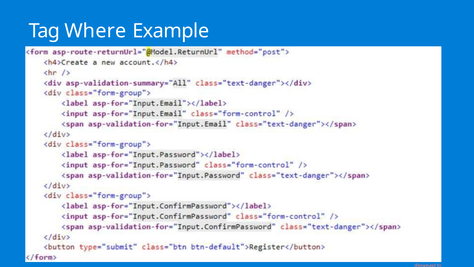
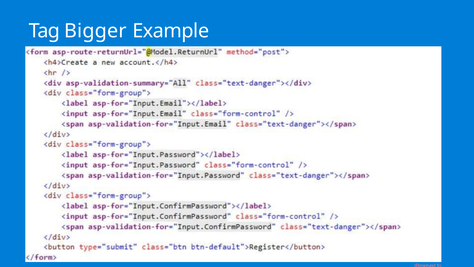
Where: Where -> Bigger
